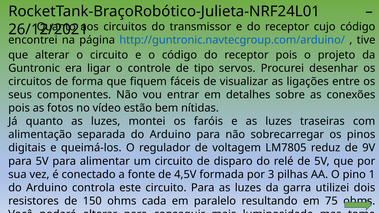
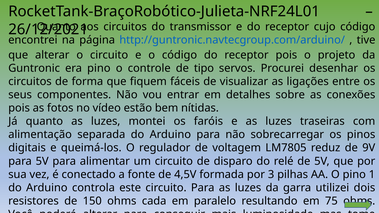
era ligar: ligar -> pino
